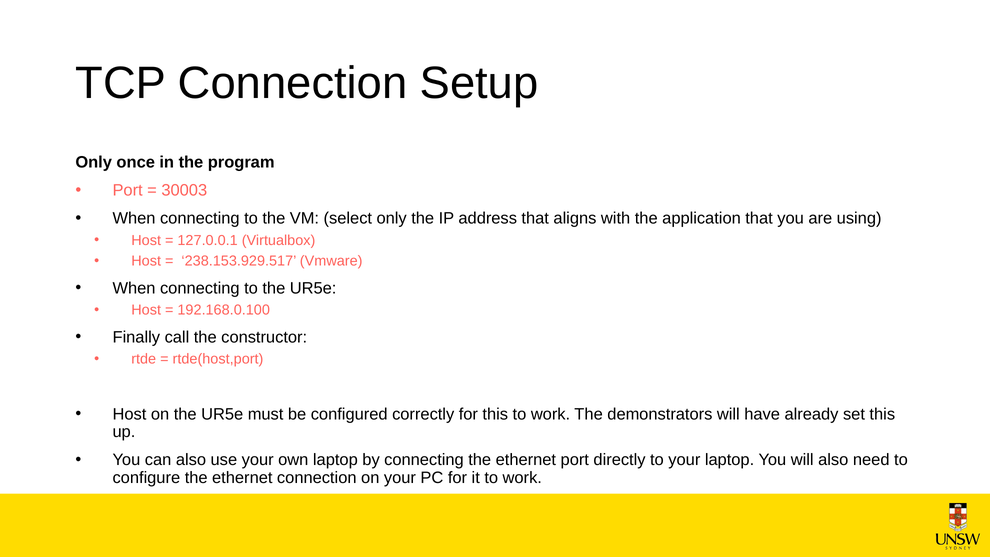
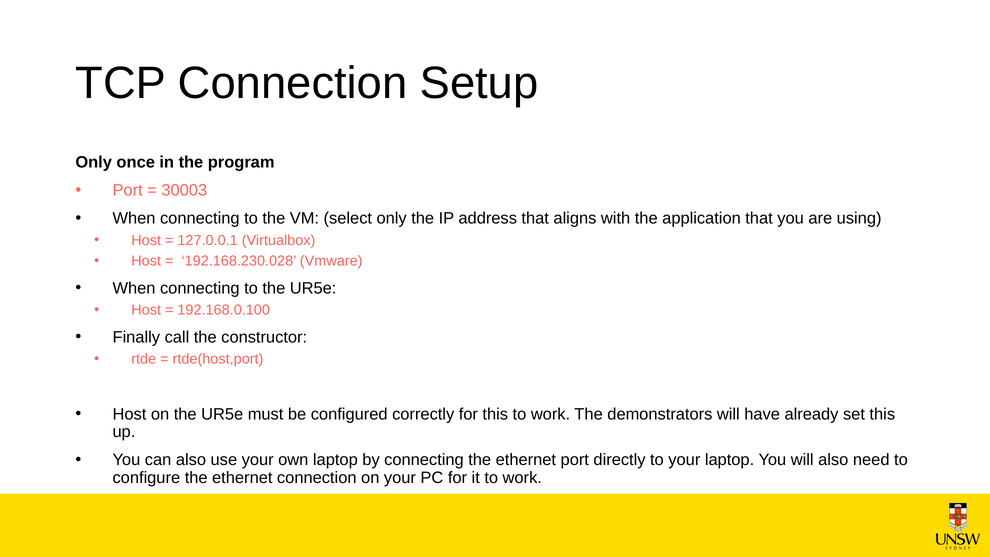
238.153.929.517: 238.153.929.517 -> 192.168.230.028
